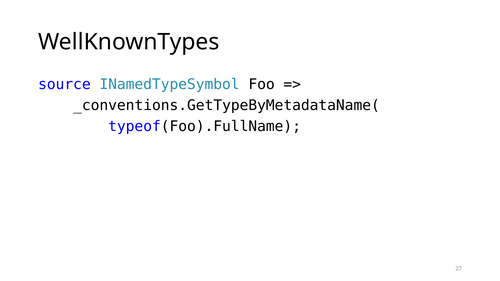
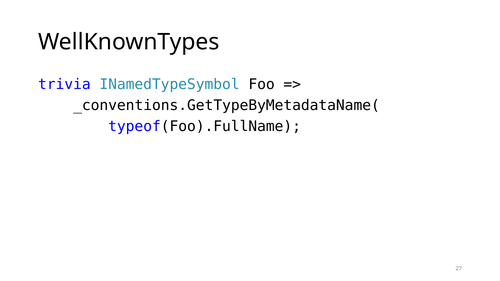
source: source -> trivia
